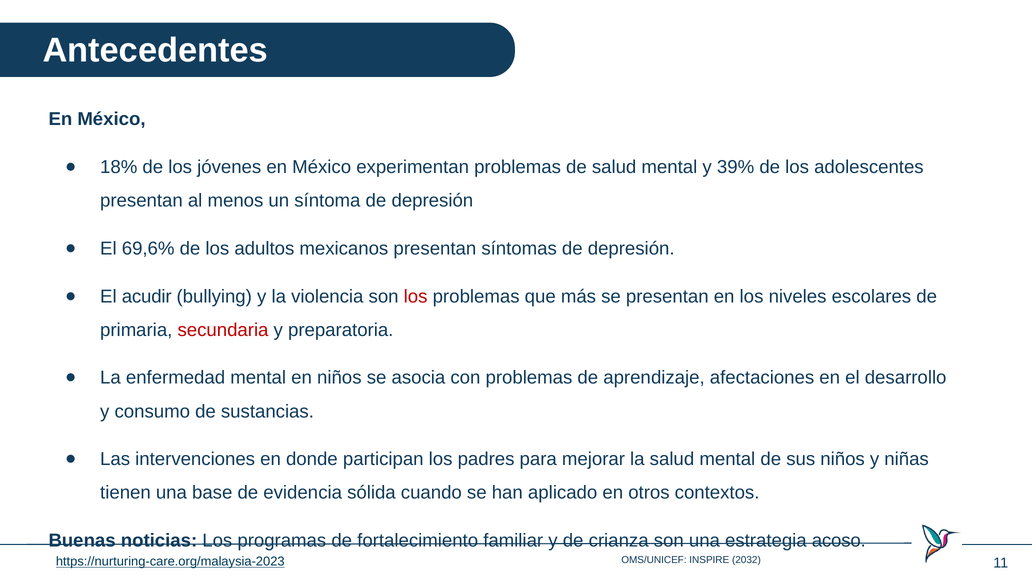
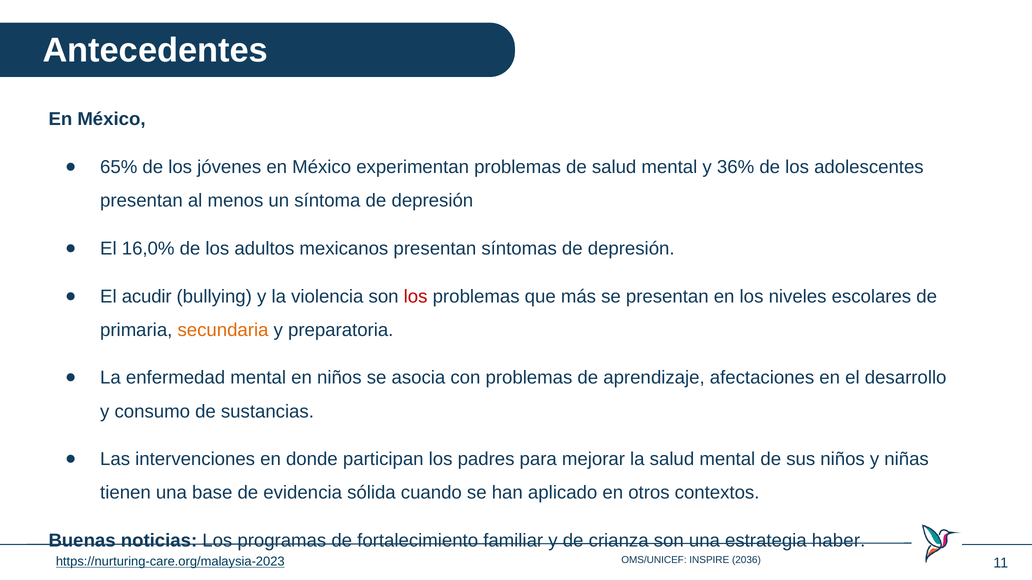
18%: 18% -> 65%
39%: 39% -> 36%
69,6%: 69,6% -> 16,0%
secundaria colour: red -> orange
acoso: acoso -> haber
2032: 2032 -> 2036
